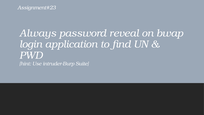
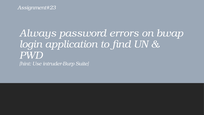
reveal: reveal -> errors
